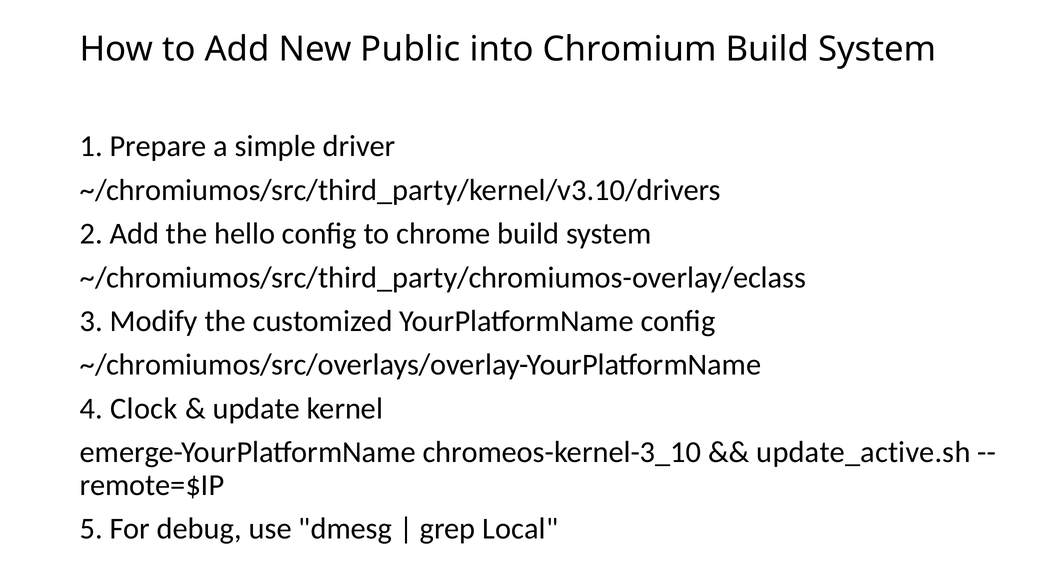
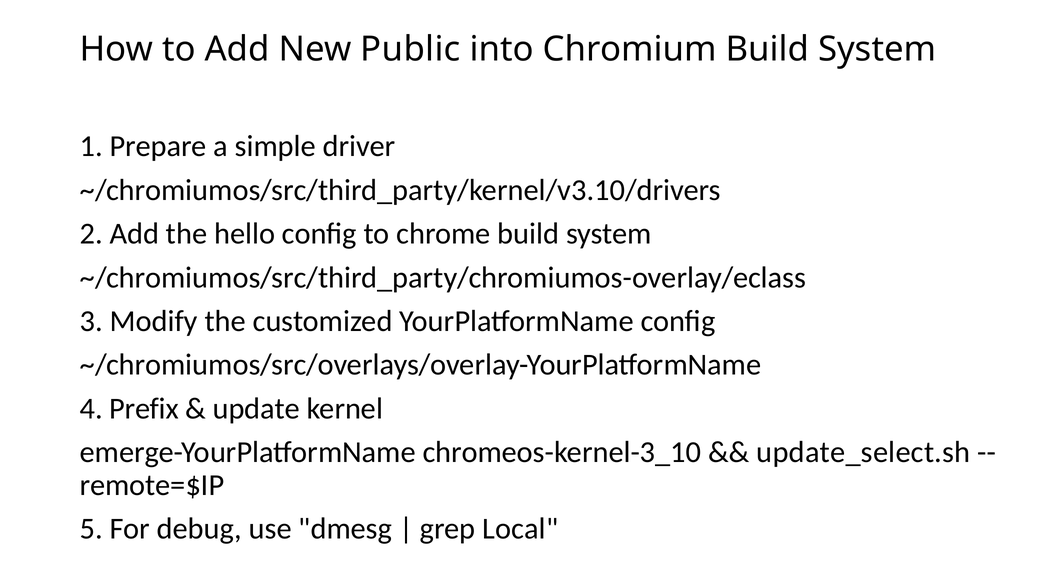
Clock: Clock -> Prefix
update_active.sh: update_active.sh -> update_select.sh
